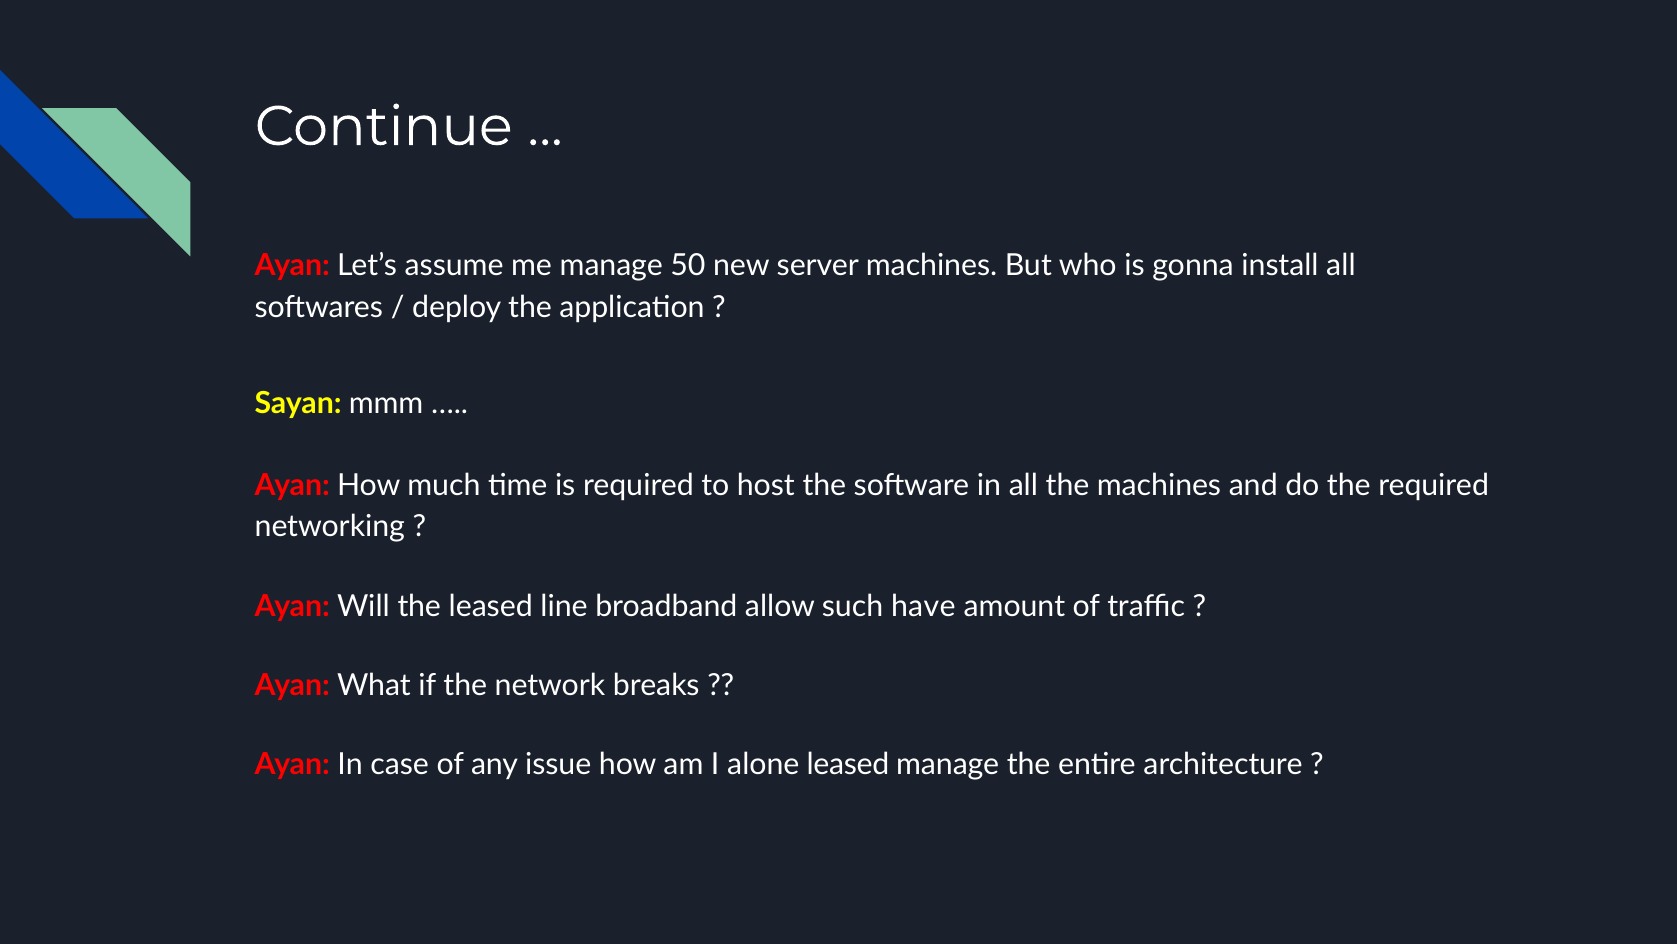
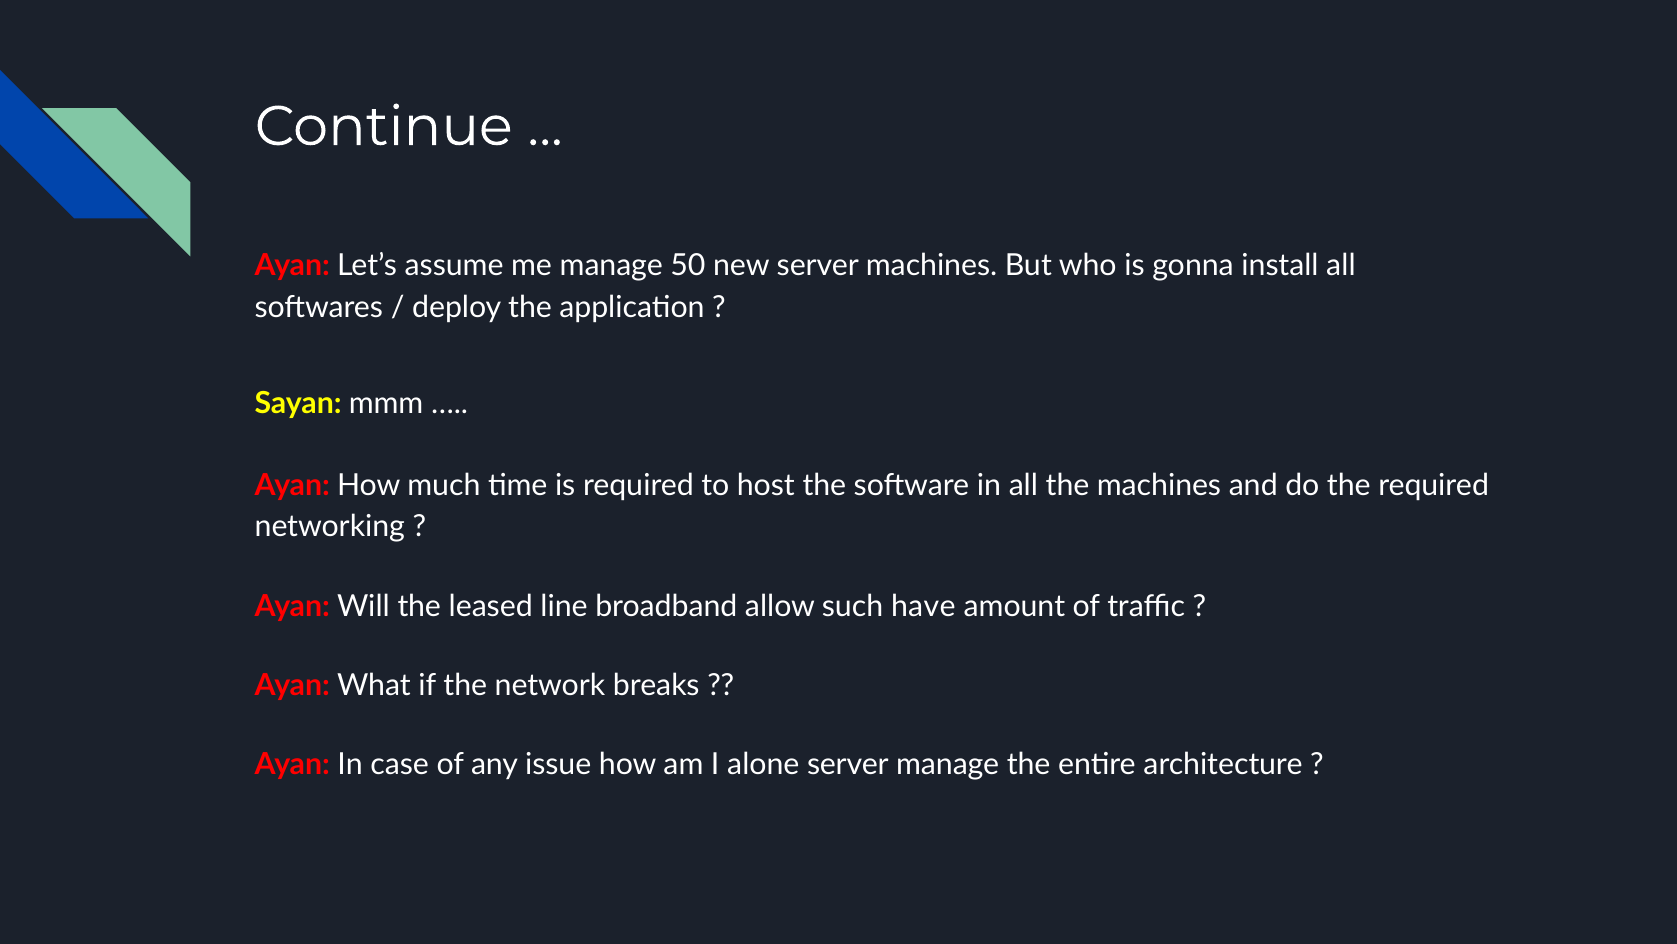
alone leased: leased -> server
